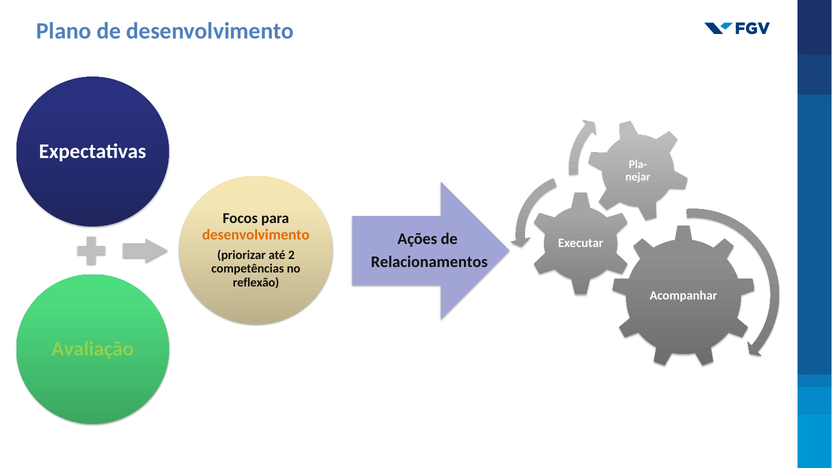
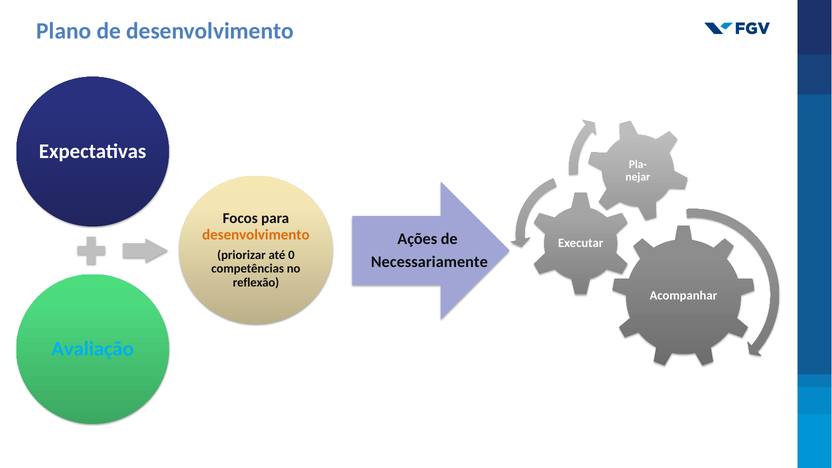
2: 2 -> 0
Relacionamentos: Relacionamentos -> Necessariamente
Avaliação colour: light green -> light blue
